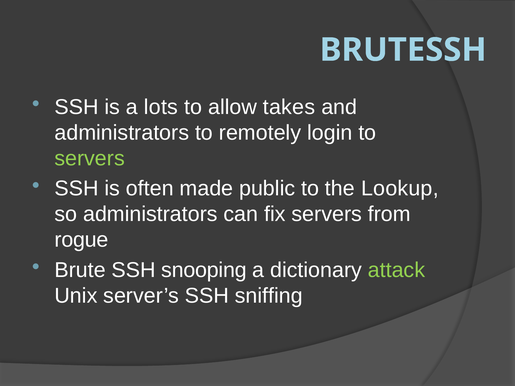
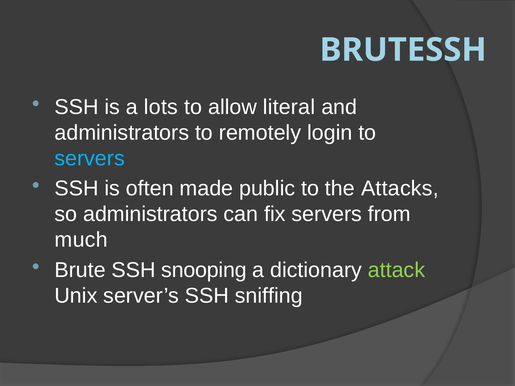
takes: takes -> literal
servers at (90, 159) colour: light green -> light blue
Lookup: Lookup -> Attacks
rogue: rogue -> much
